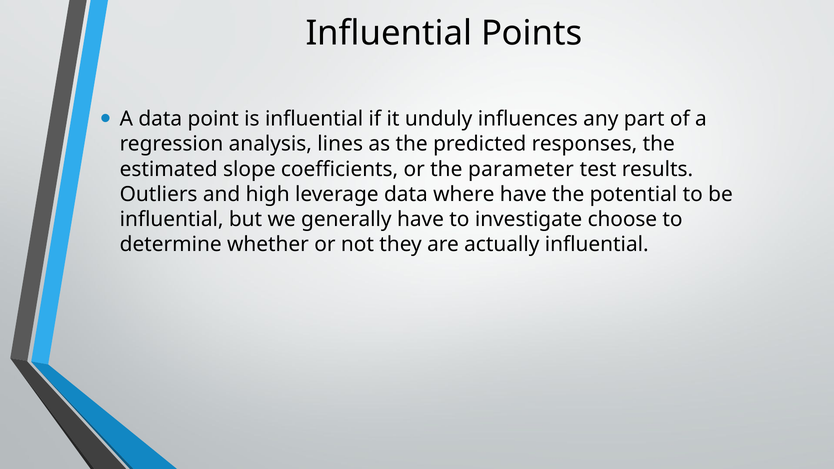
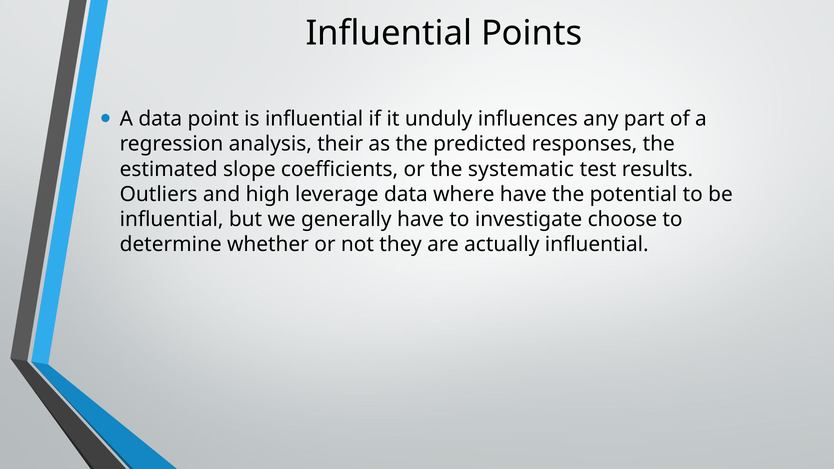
lines: lines -> their
parameter: parameter -> systematic
